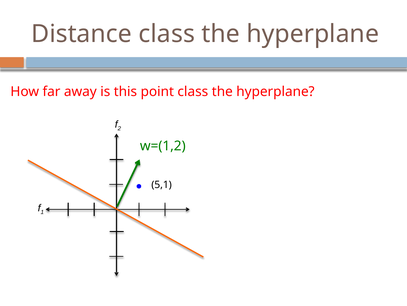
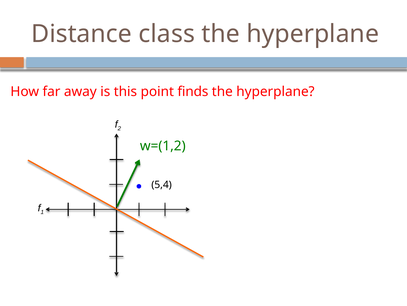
point class: class -> finds
5,1: 5,1 -> 5,4
